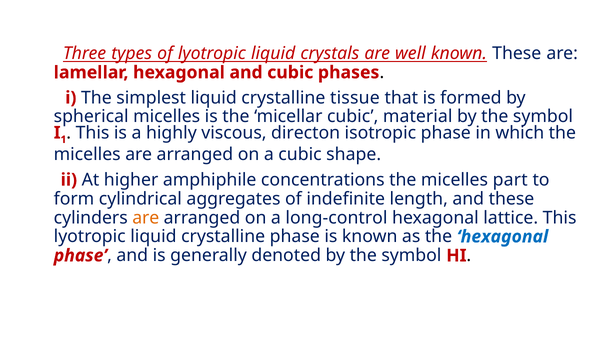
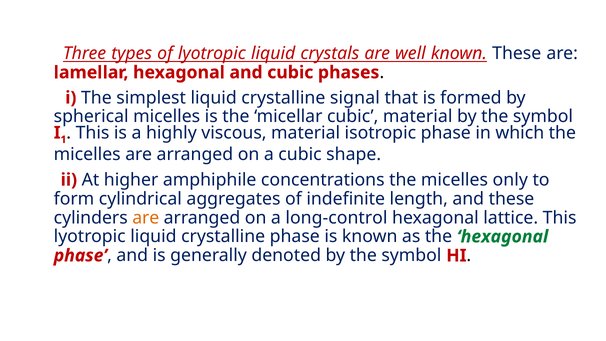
tissue: tissue -> signal
viscous directon: directon -> material
part: part -> only
hexagonal at (503, 237) colour: blue -> green
